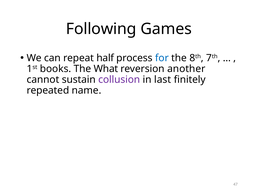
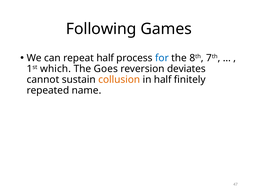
books: books -> which
What: What -> Goes
another: another -> deviates
collusion colour: purple -> orange
in last: last -> half
